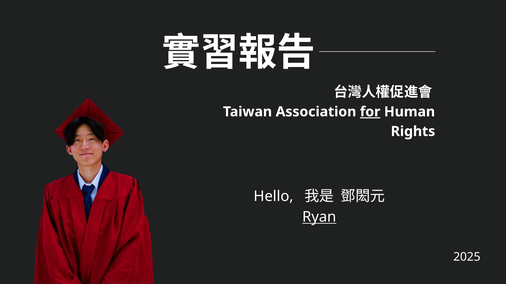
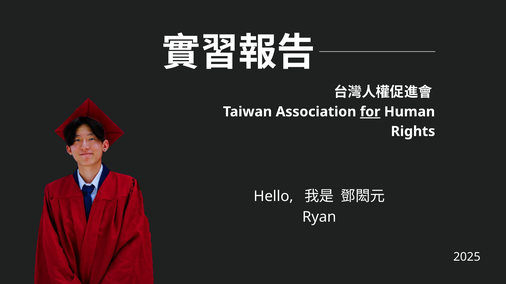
Ryan underline: present -> none
